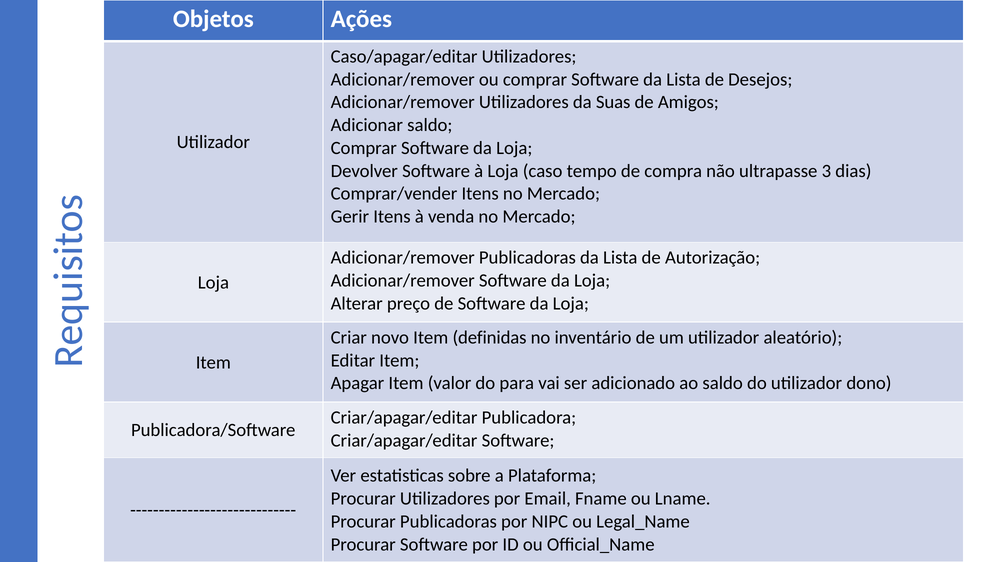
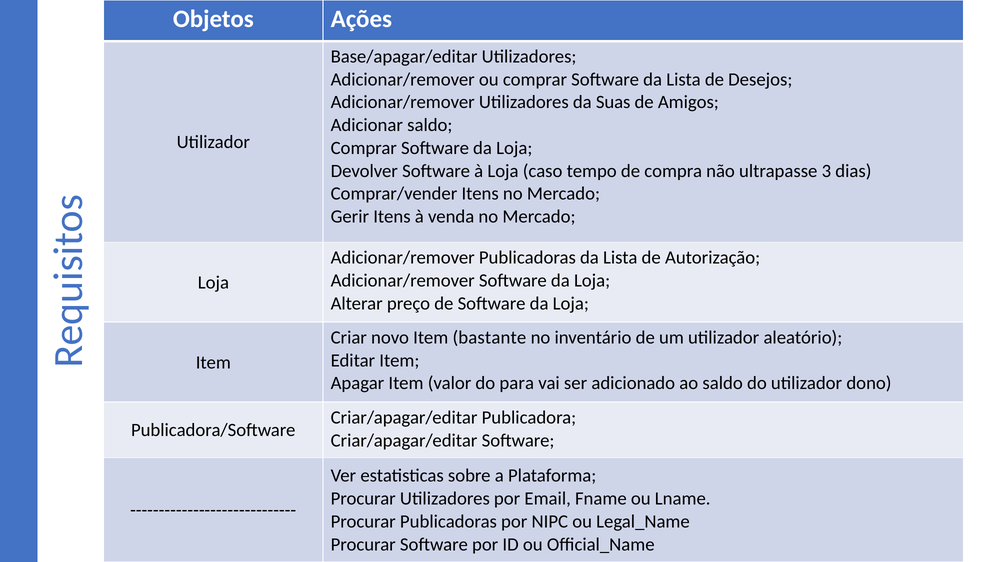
Caso/apagar/editar: Caso/apagar/editar -> Base/apagar/editar
definidas: definidas -> bastante
